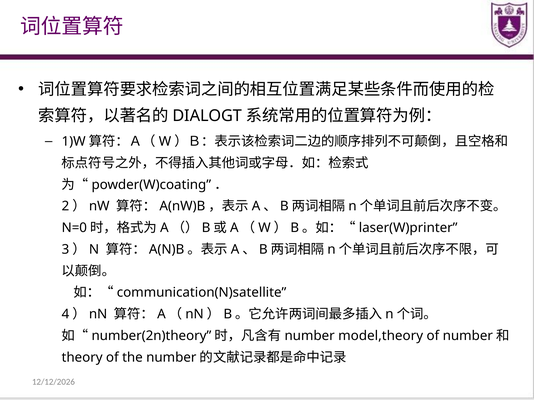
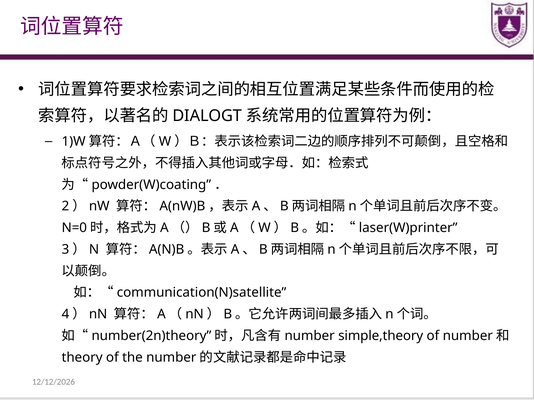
model,theory: model,theory -> simple,theory
